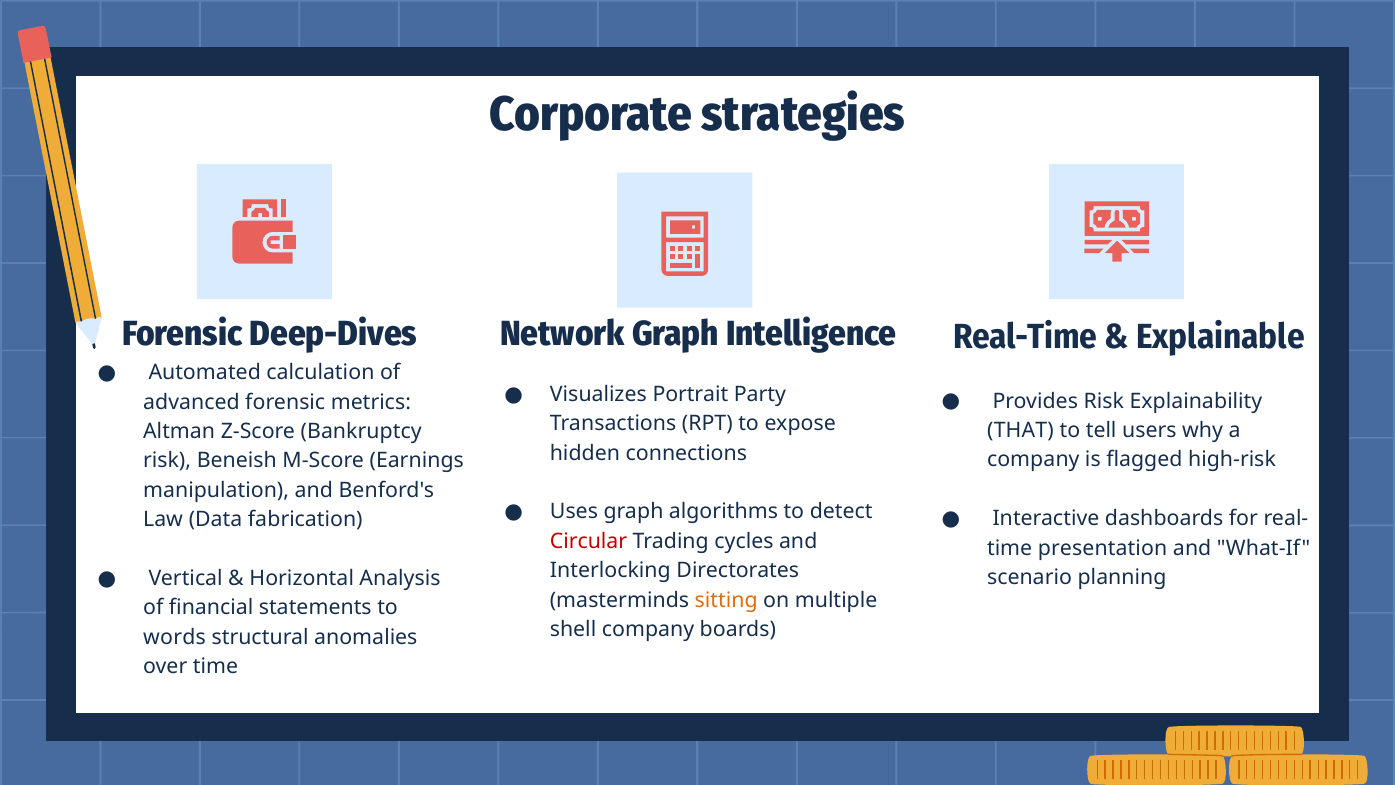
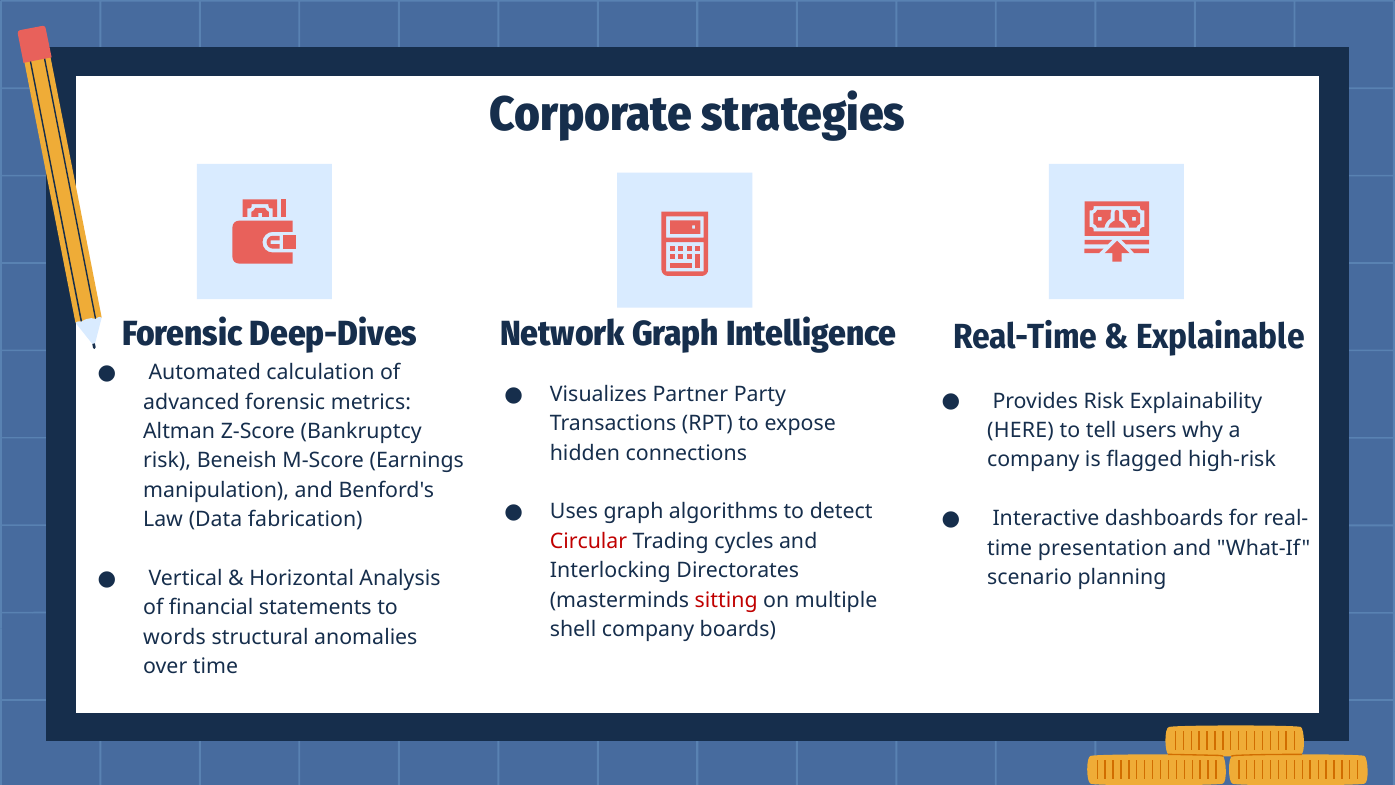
Portrait: Portrait -> Partner
THAT: THAT -> HERE
sitting colour: orange -> red
